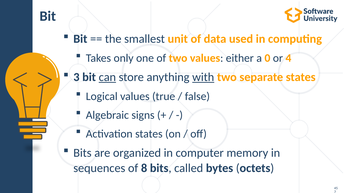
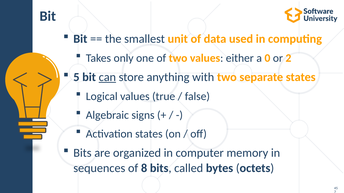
4: 4 -> 2
3: 3 -> 5
with underline: present -> none
